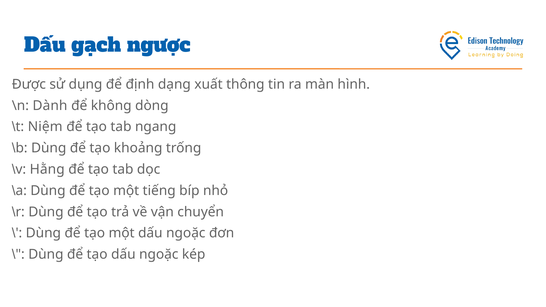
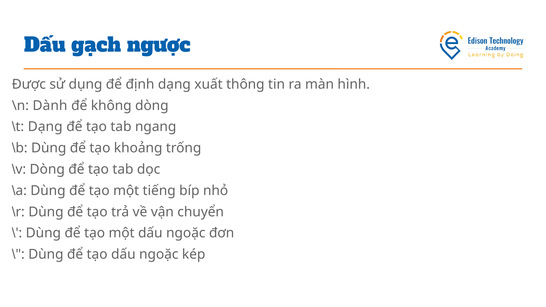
Niệm at (45, 127): Niệm -> Dạng
Hằng at (47, 169): Hằng -> Dòng
